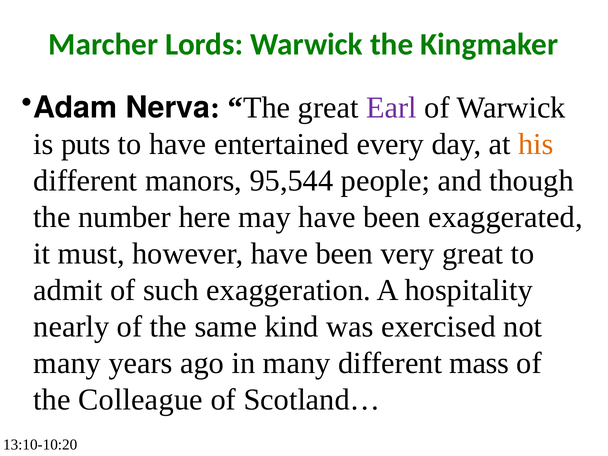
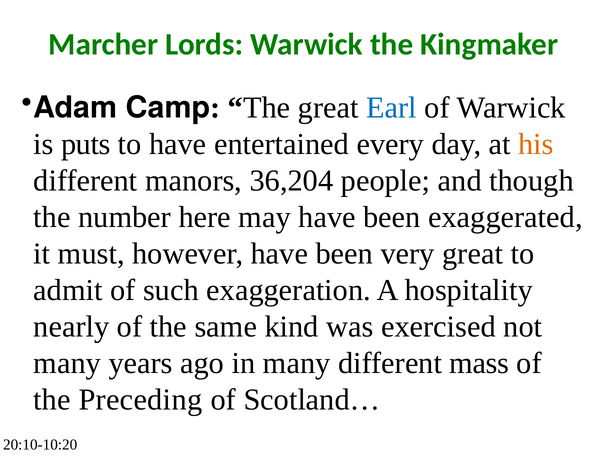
Nerva: Nerva -> Camp
Earl colour: purple -> blue
95,544: 95,544 -> 36,204
Colleague: Colleague -> Preceding
13:10-10:20: 13:10-10:20 -> 20:10-10:20
